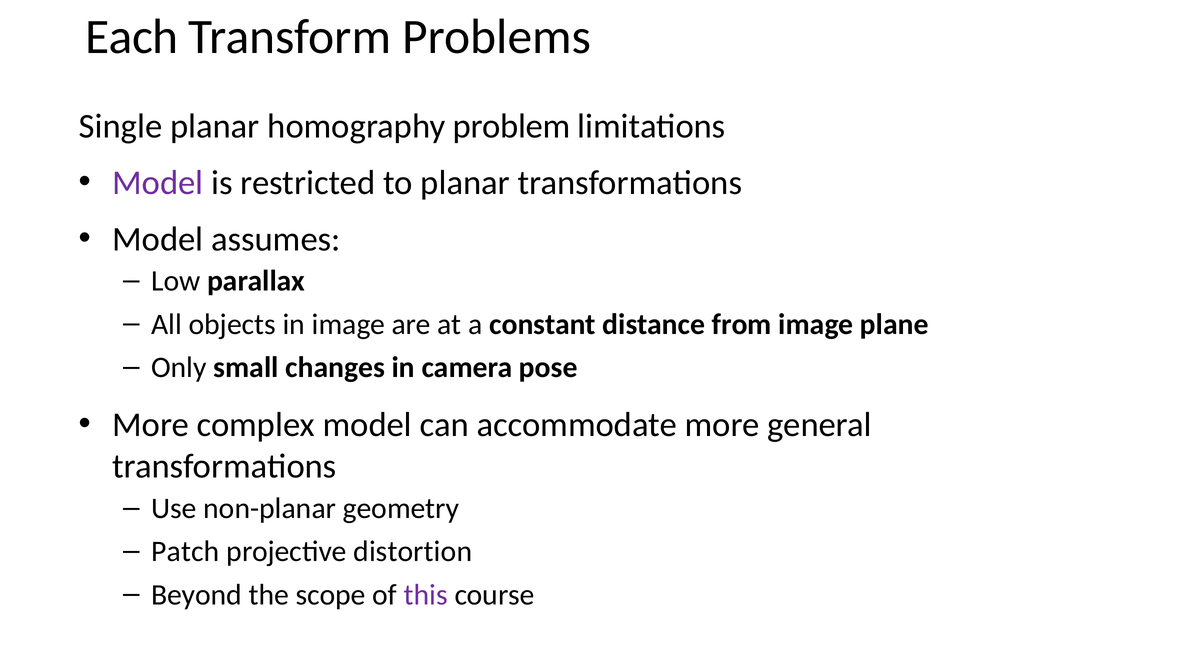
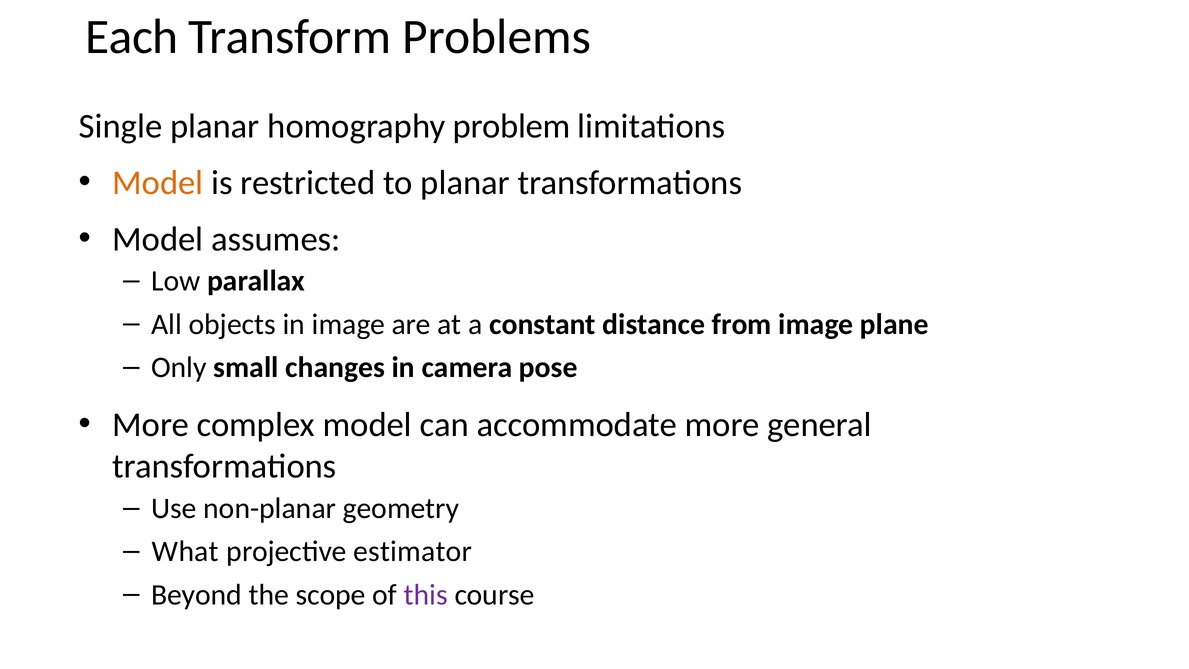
Model at (158, 183) colour: purple -> orange
Patch: Patch -> What
distortion: distortion -> estimator
